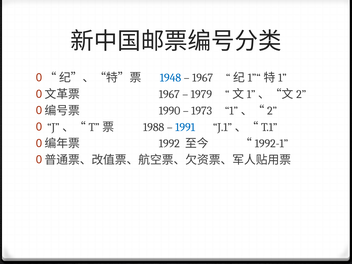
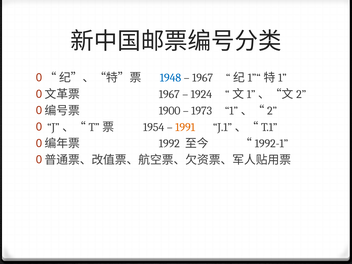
1979: 1979 -> 1924
1990: 1990 -> 1900
1988: 1988 -> 1954
1991 colour: blue -> orange
